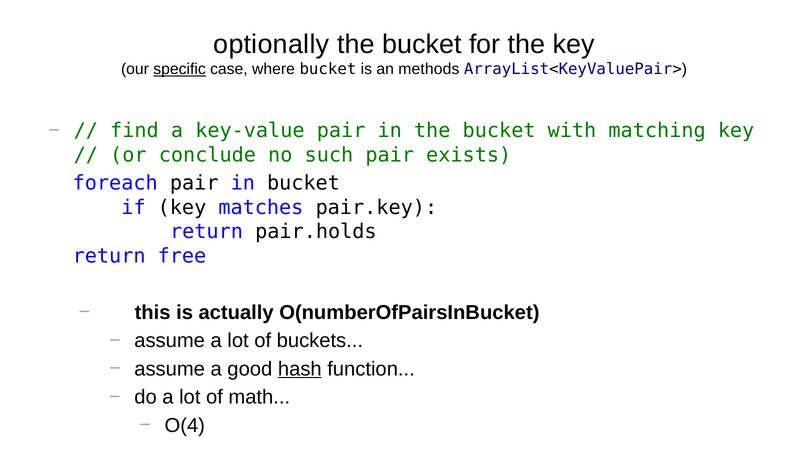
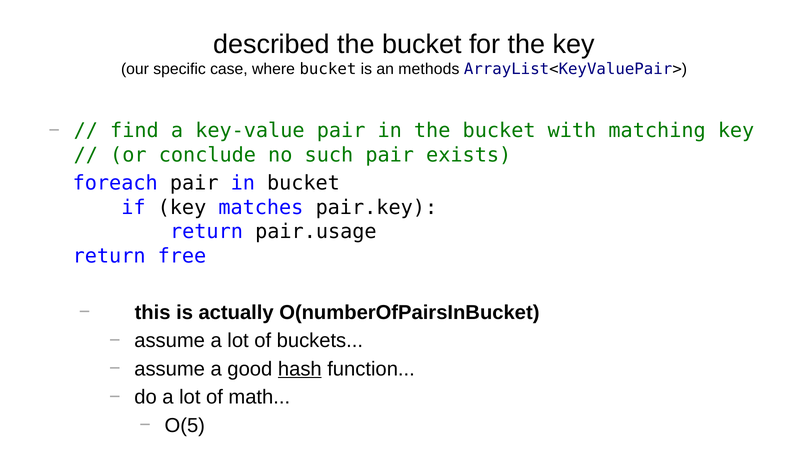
optionally: optionally -> described
specific underline: present -> none
pair.holds: pair.holds -> pair.usage
O(4: O(4 -> O(5
